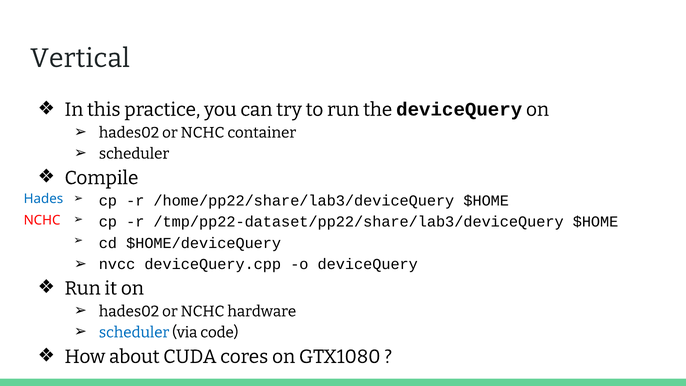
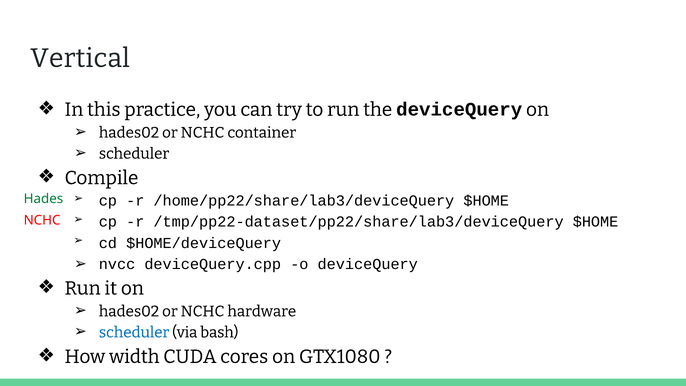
Hades colour: blue -> green
code: code -> bash
about: about -> width
